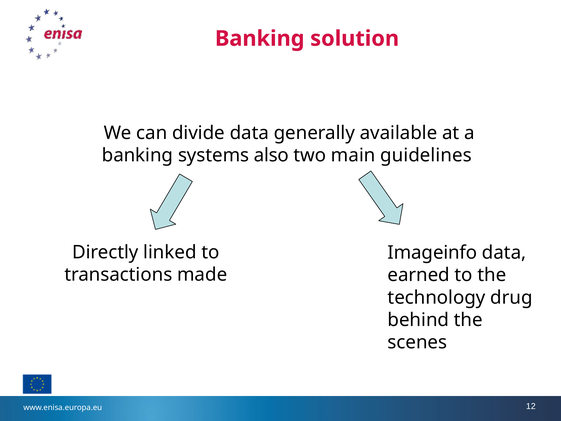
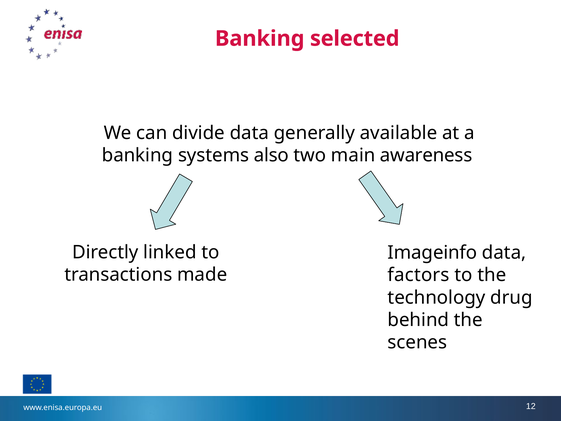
solution: solution -> selected
guidelines: guidelines -> awareness
earned: earned -> factors
